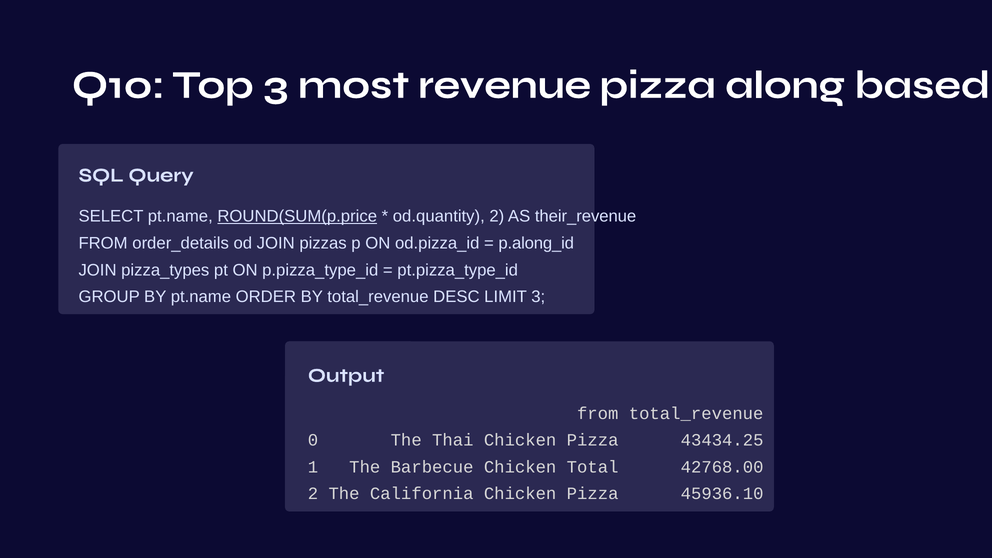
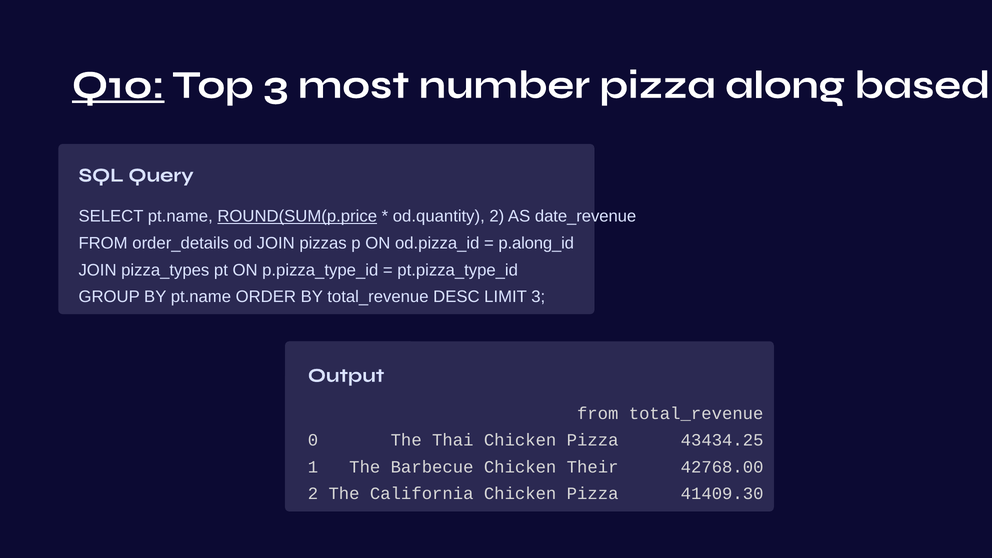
Q10 underline: none -> present
most revenue: revenue -> number
their_revenue: their_revenue -> date_revenue
Total: Total -> Their
45936.10: 45936.10 -> 41409.30
